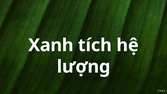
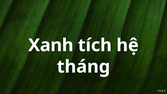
lượng: lượng -> tháng
